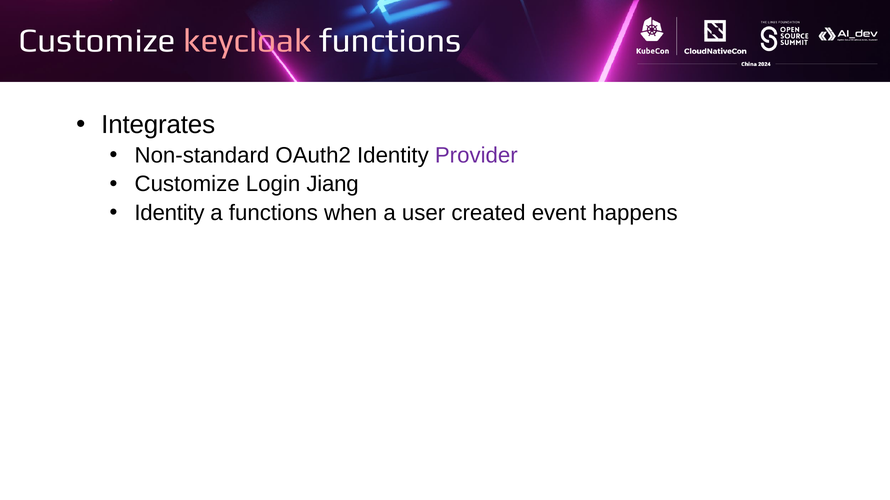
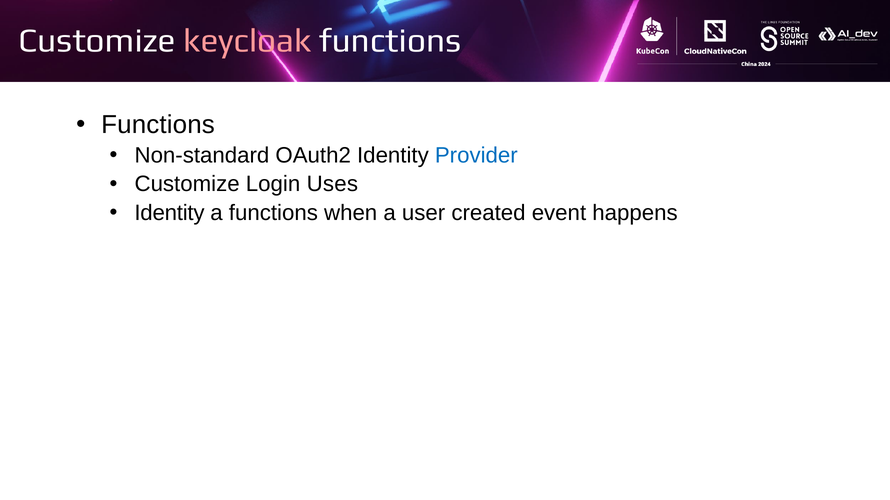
Integrates at (158, 125): Integrates -> Functions
Provider colour: purple -> blue
Jiang: Jiang -> Uses
